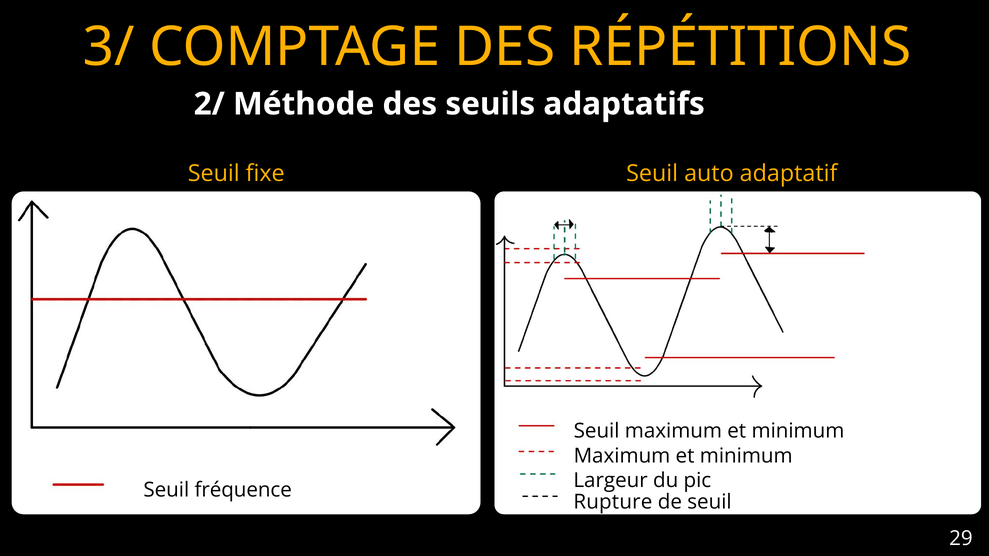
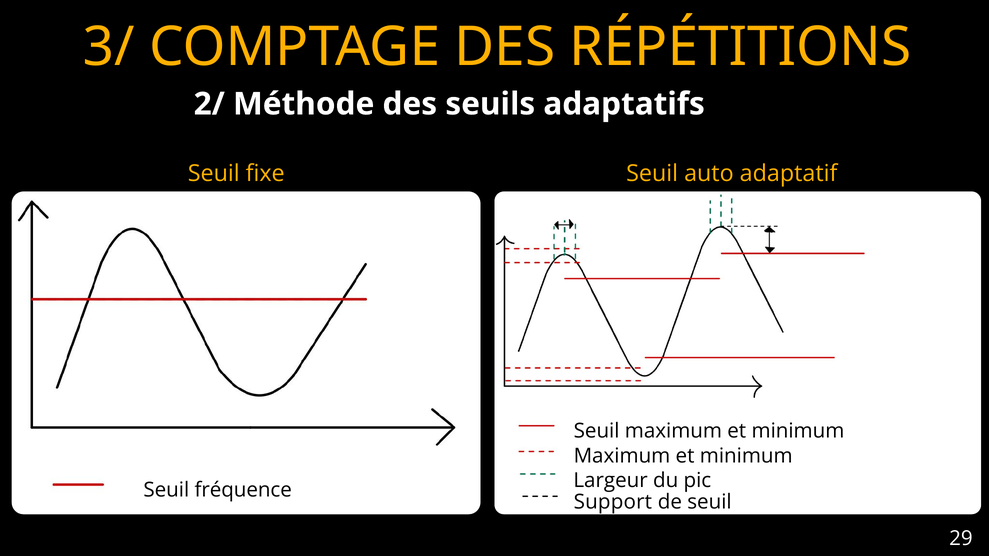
Rupture: Rupture -> Support
